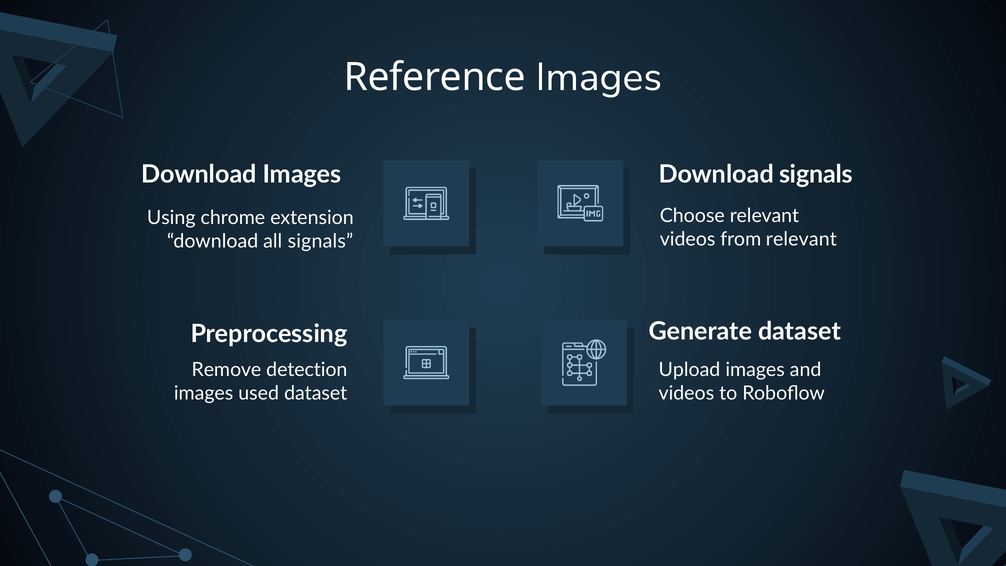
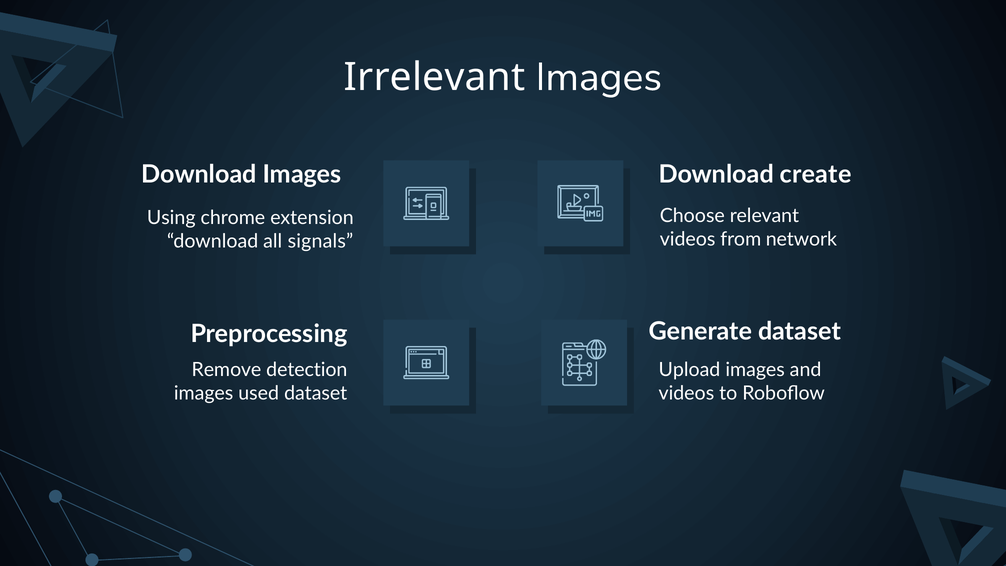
Reference: Reference -> Irrelevant
Download signals: signals -> create
from relevant: relevant -> network
